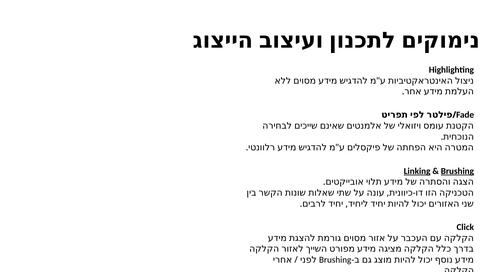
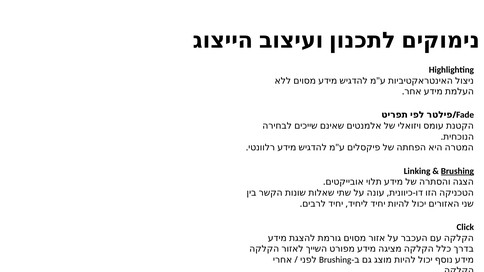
Linking underline: present -> none
